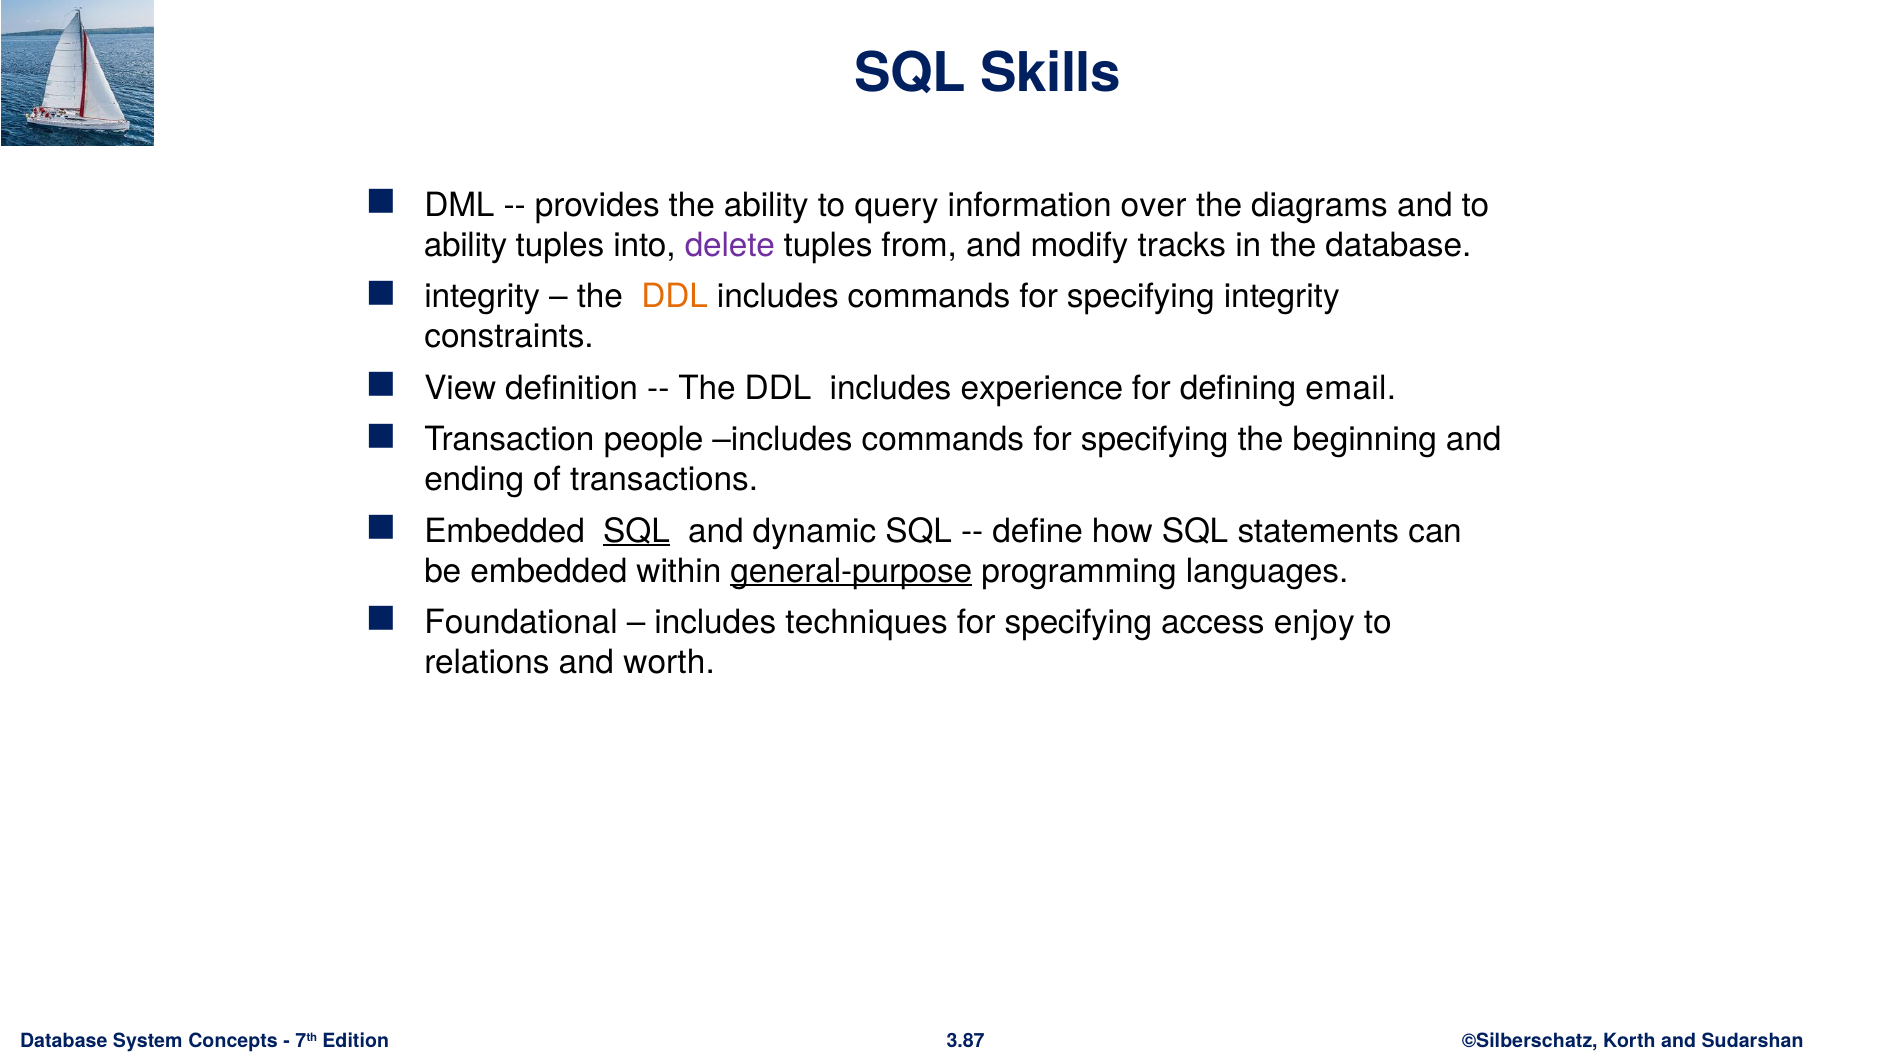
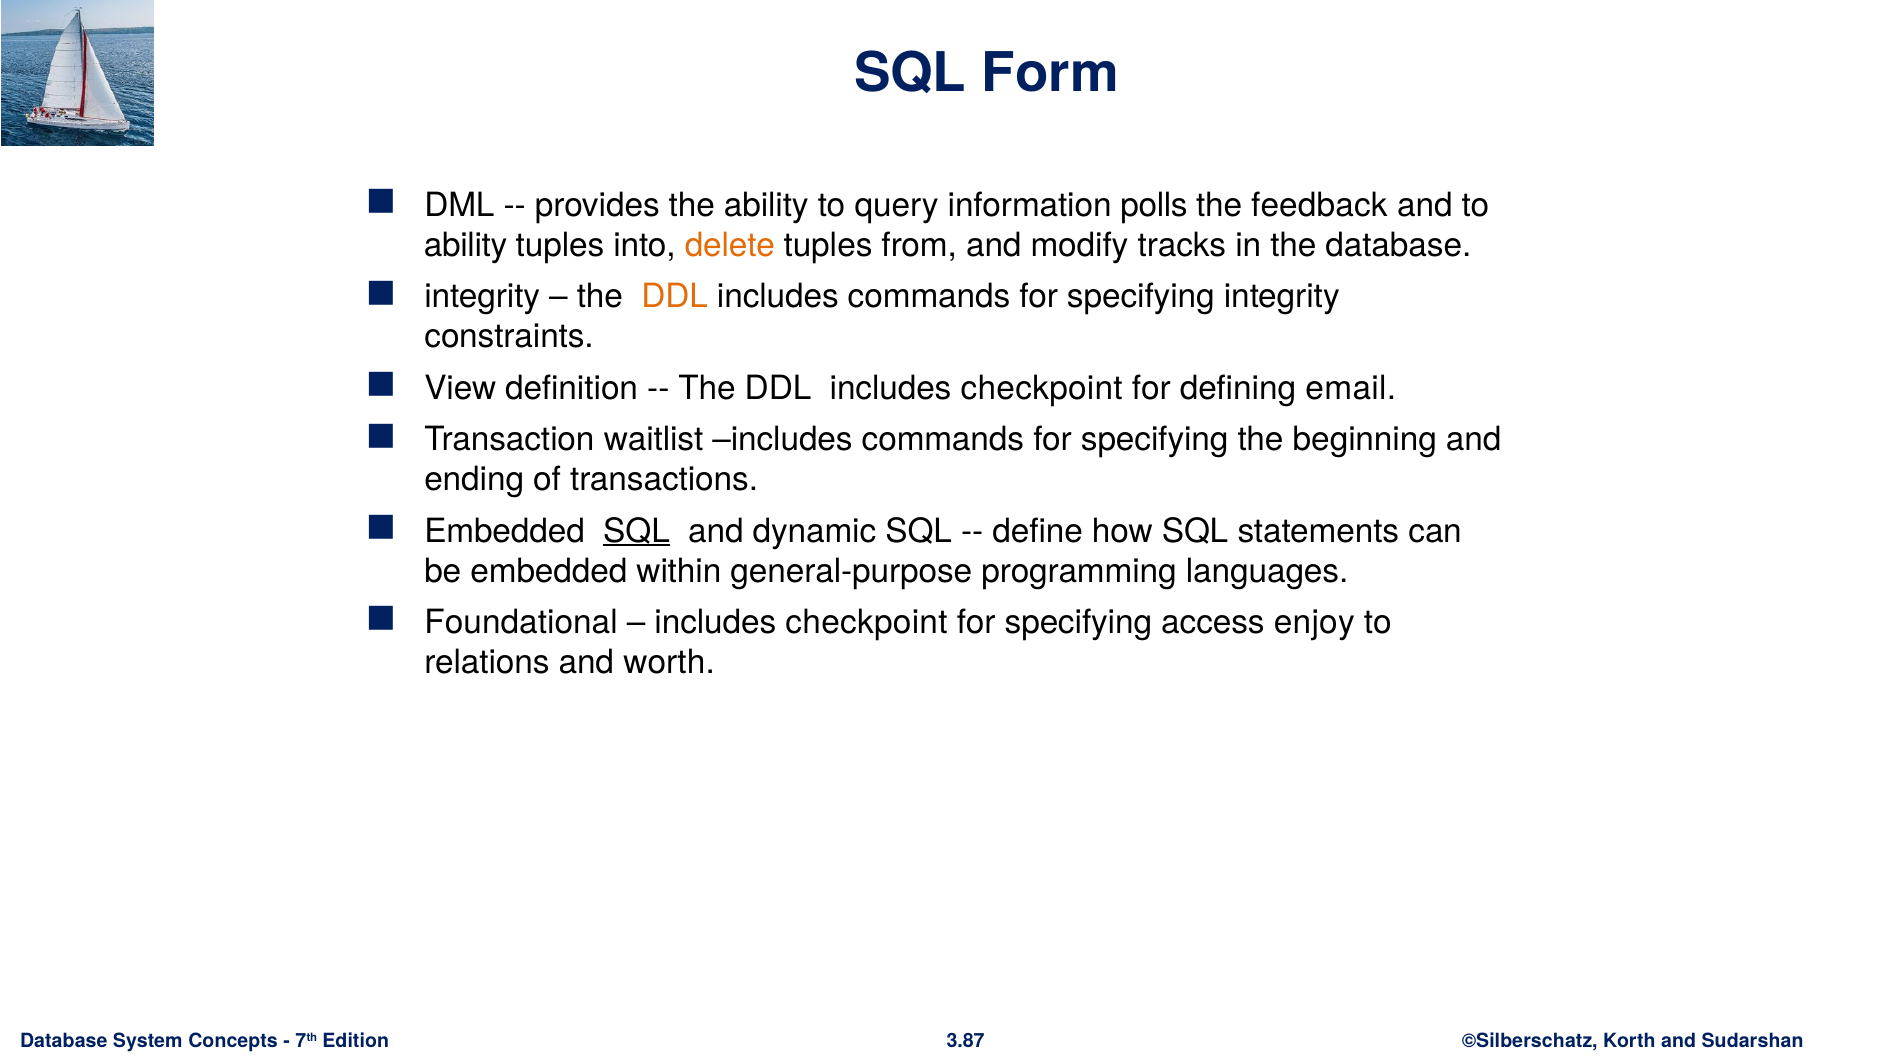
Skills: Skills -> Form
over: over -> polls
diagrams: diagrams -> feedback
delete colour: purple -> orange
DDL includes experience: experience -> checkpoint
people: people -> waitlist
general-purpose underline: present -> none
techniques at (867, 622): techniques -> checkpoint
